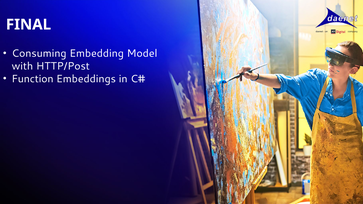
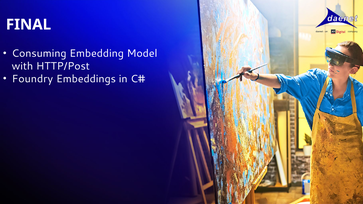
Function: Function -> Foundry
